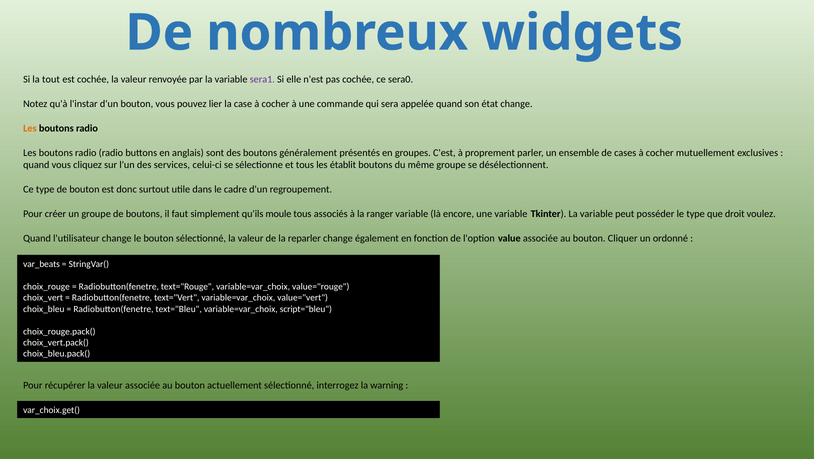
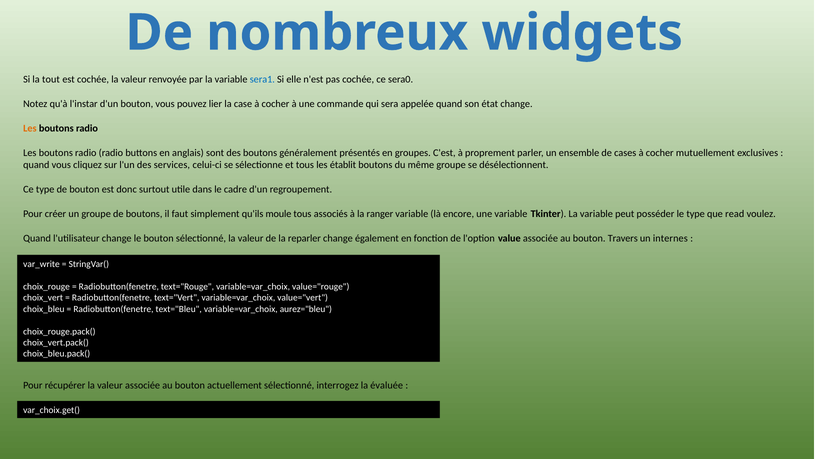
sera1 colour: purple -> blue
droit: droit -> read
Cliquer: Cliquer -> Travers
ordonné: ordonné -> internes
var_beats: var_beats -> var_write
script="bleu: script="bleu -> aurez="bleu
warning: warning -> évaluée
